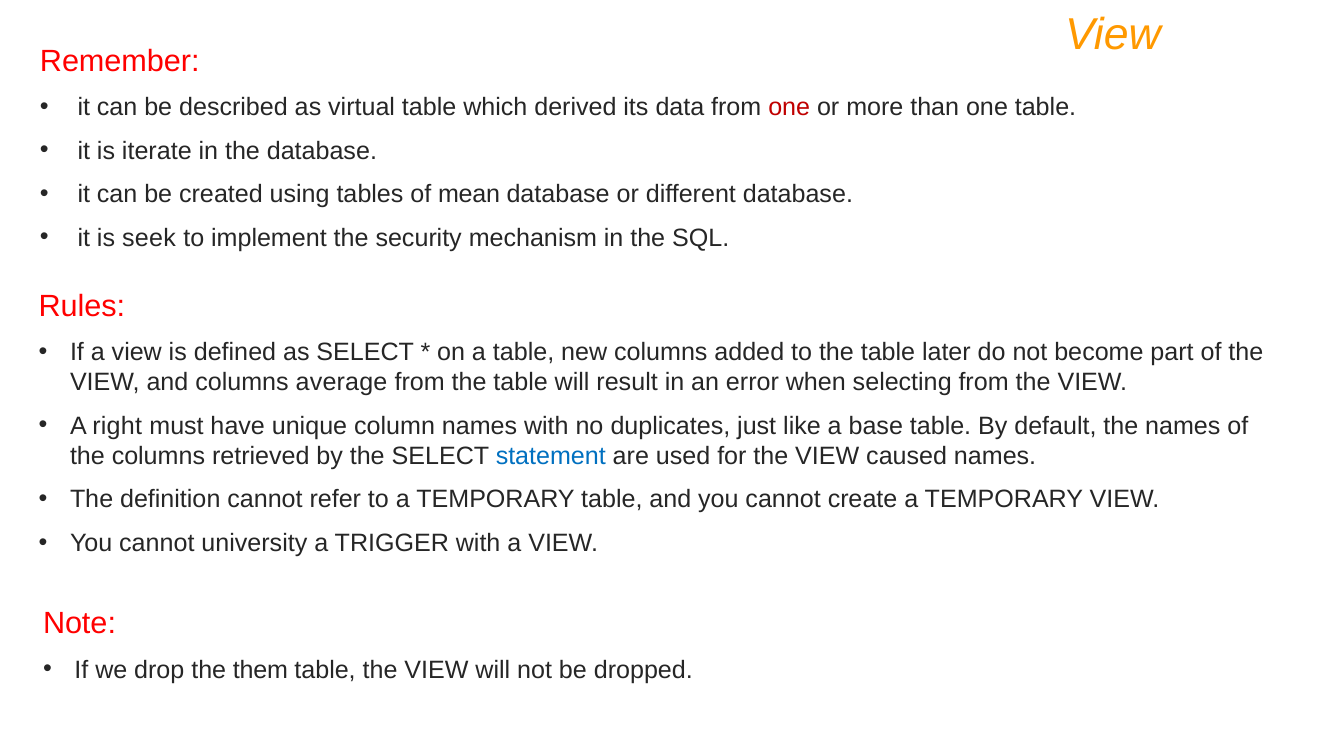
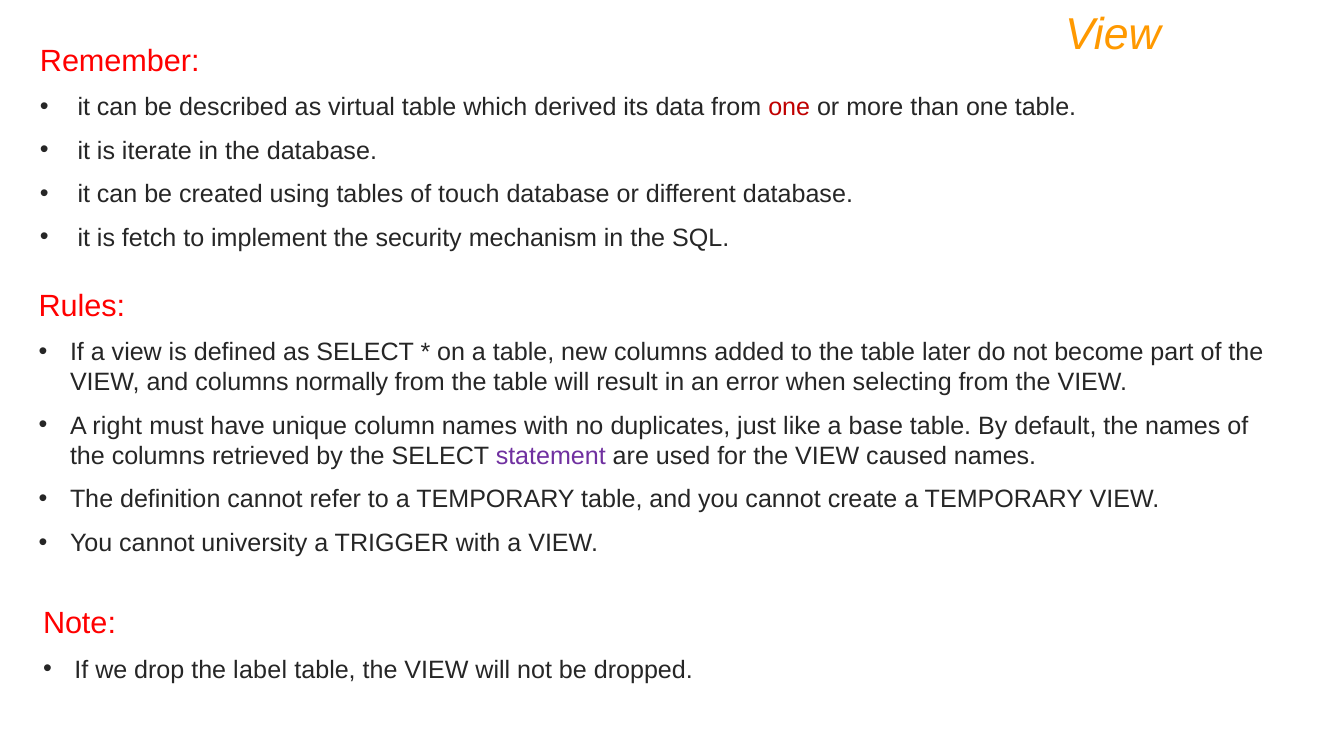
mean: mean -> touch
seek: seek -> fetch
average: average -> normally
statement colour: blue -> purple
them: them -> label
